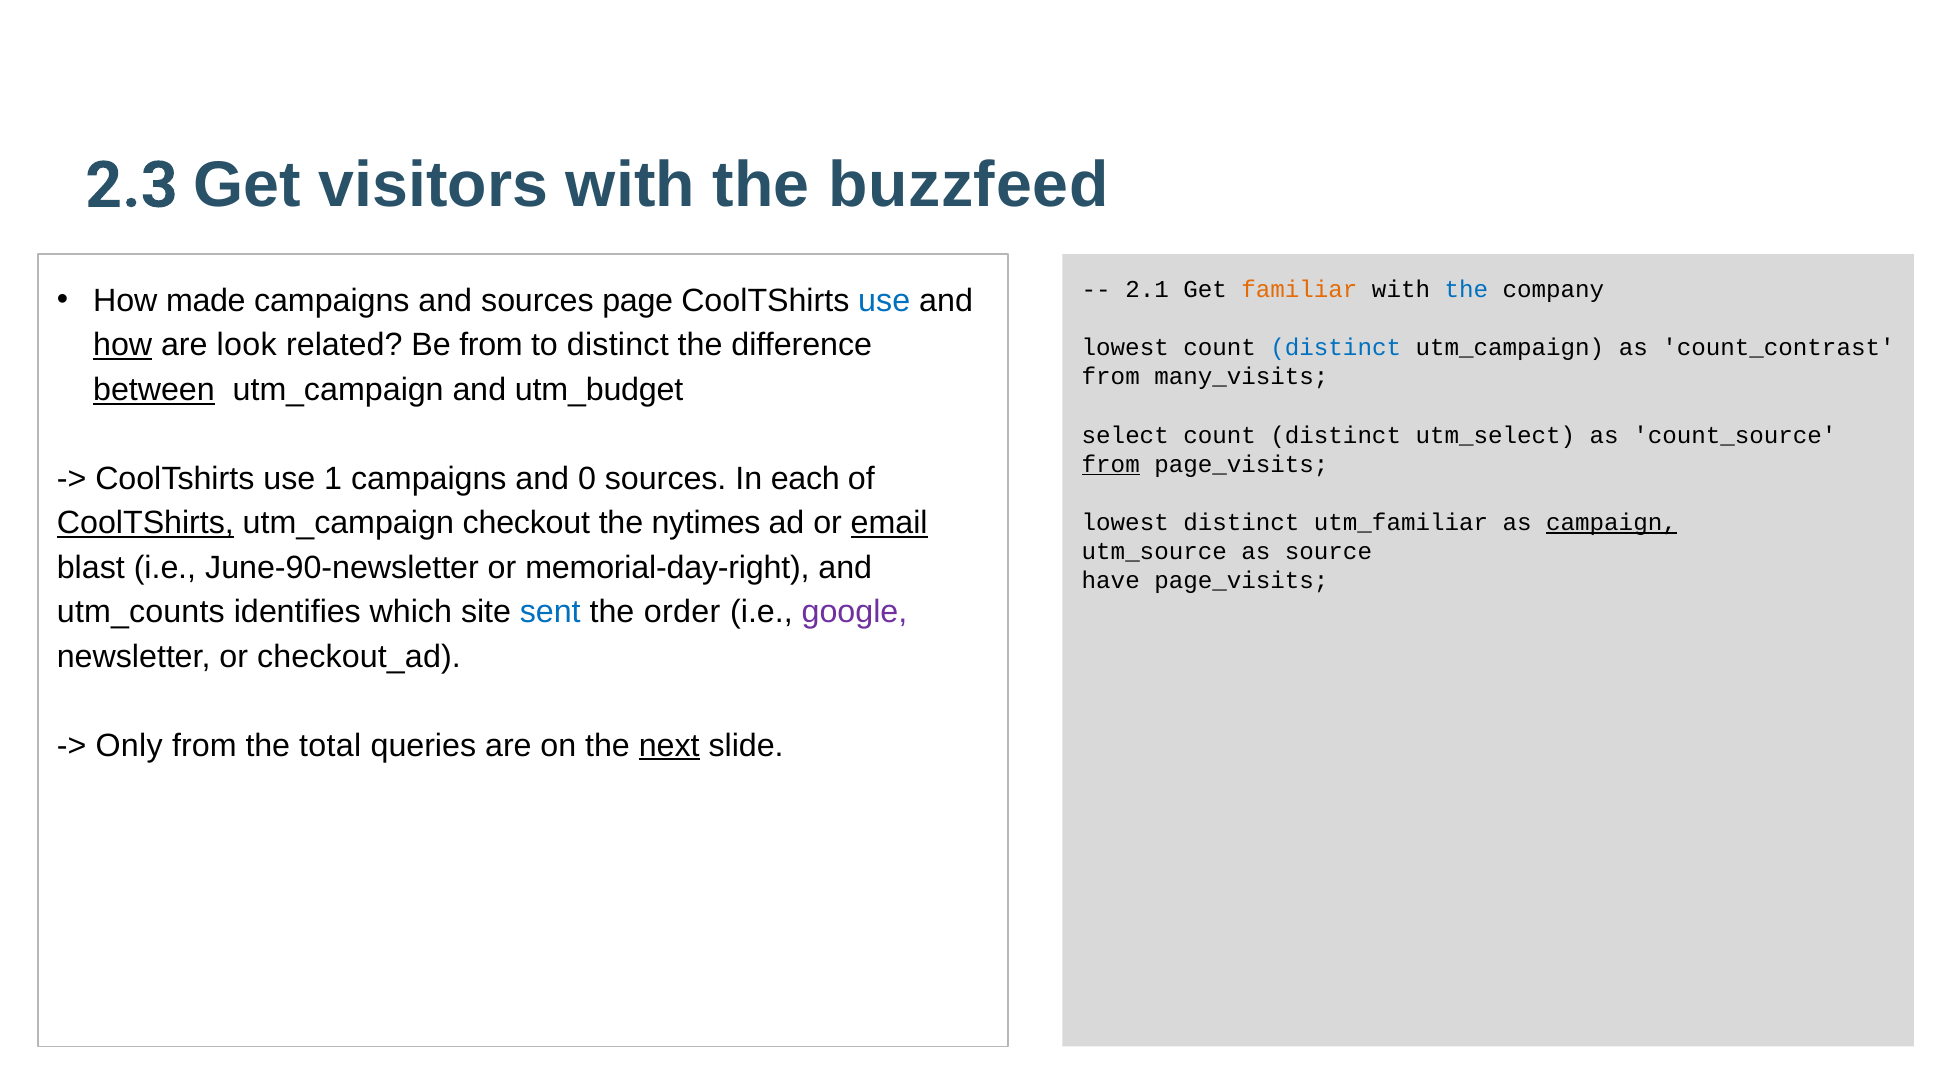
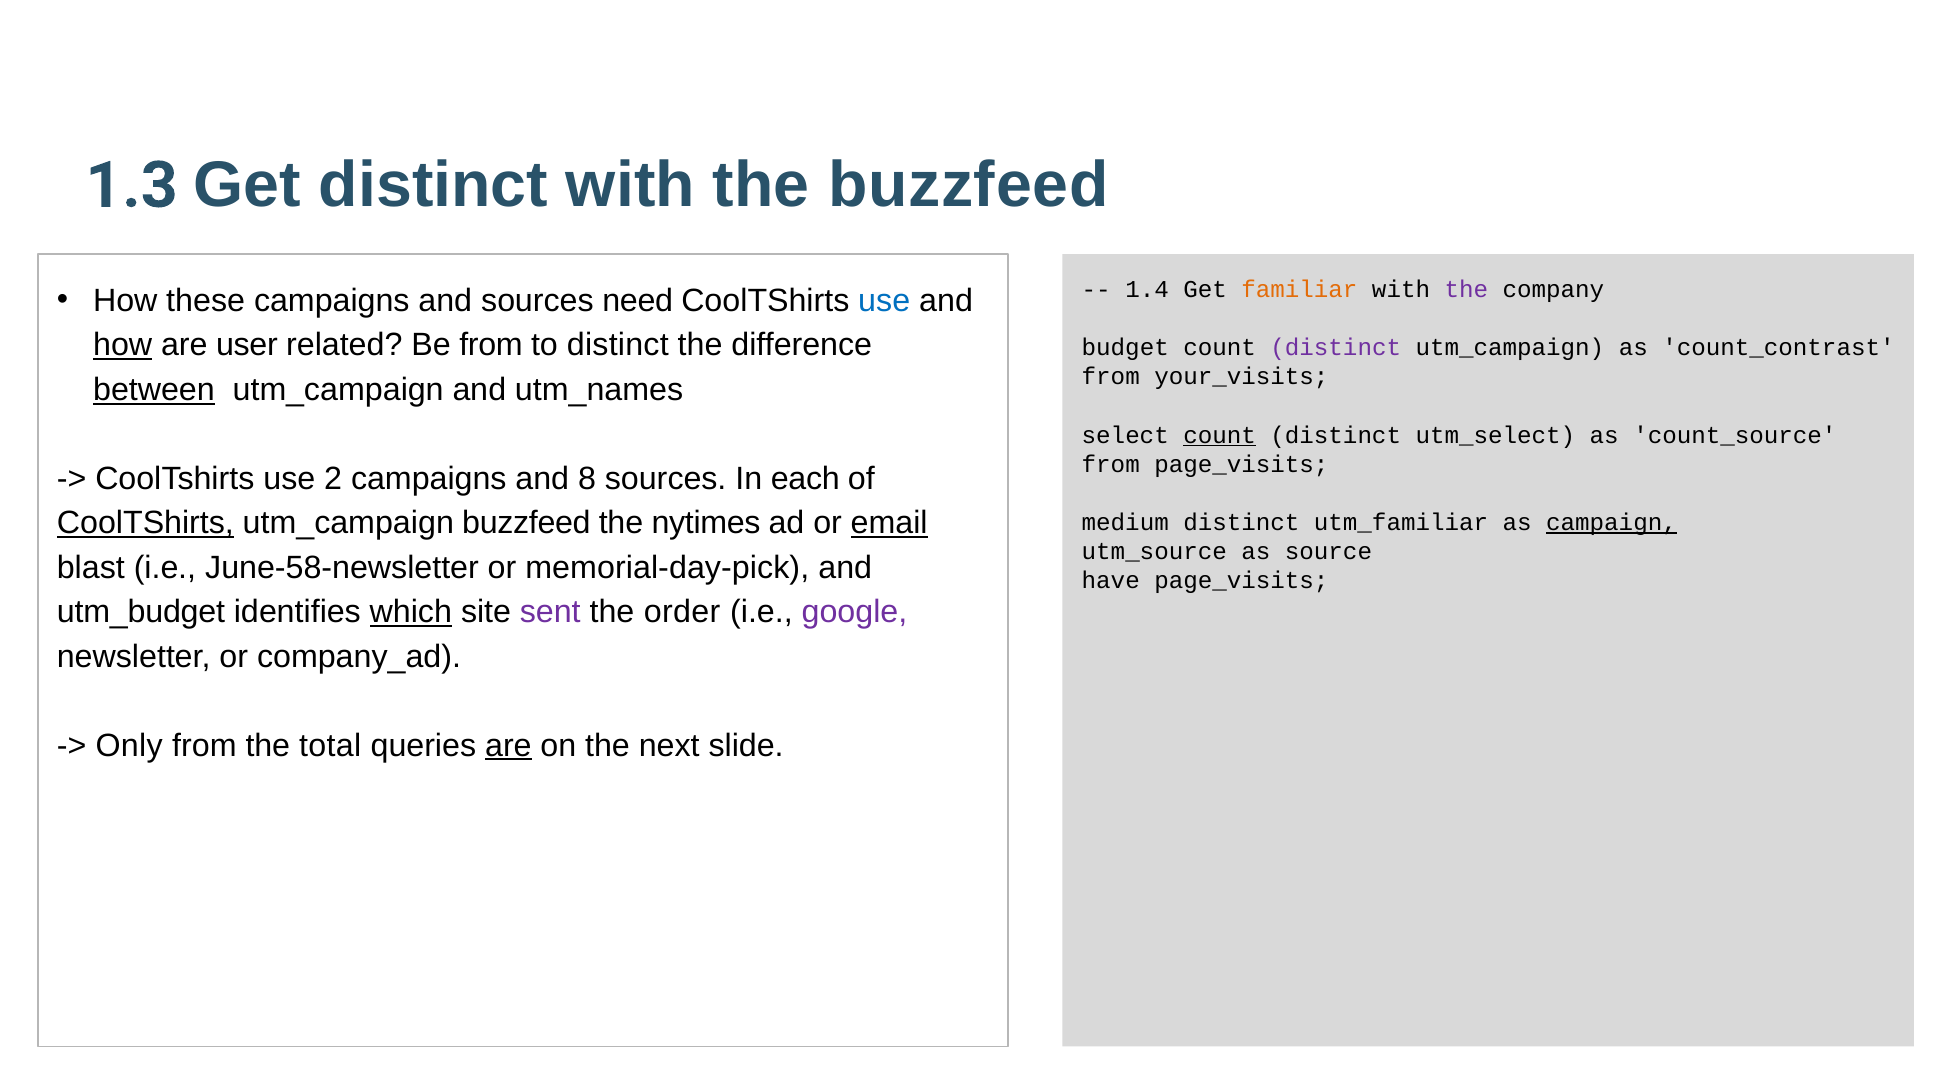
2.3: 2.3 -> 1.3
Get visitors: visitors -> distinct
2.1: 2.1 -> 1.4
the at (1466, 290) colour: blue -> purple
made: made -> these
page: page -> need
look: look -> user
lowest at (1125, 348): lowest -> budget
distinct at (1336, 348) colour: blue -> purple
many_visits: many_visits -> your_visits
utm_budget: utm_budget -> utm_names
count at (1220, 435) underline: none -> present
from at (1111, 464) underline: present -> none
1: 1 -> 2
0: 0 -> 8
utm_campaign checkout: checkout -> buzzfeed
lowest at (1125, 522): lowest -> medium
June-90-newsletter: June-90-newsletter -> June-58-newsletter
memorial-day-right: memorial-day-right -> memorial-day-pick
utm_counts: utm_counts -> utm_budget
which underline: none -> present
sent colour: blue -> purple
checkout_ad: checkout_ad -> company_ad
are at (508, 745) underline: none -> present
next underline: present -> none
